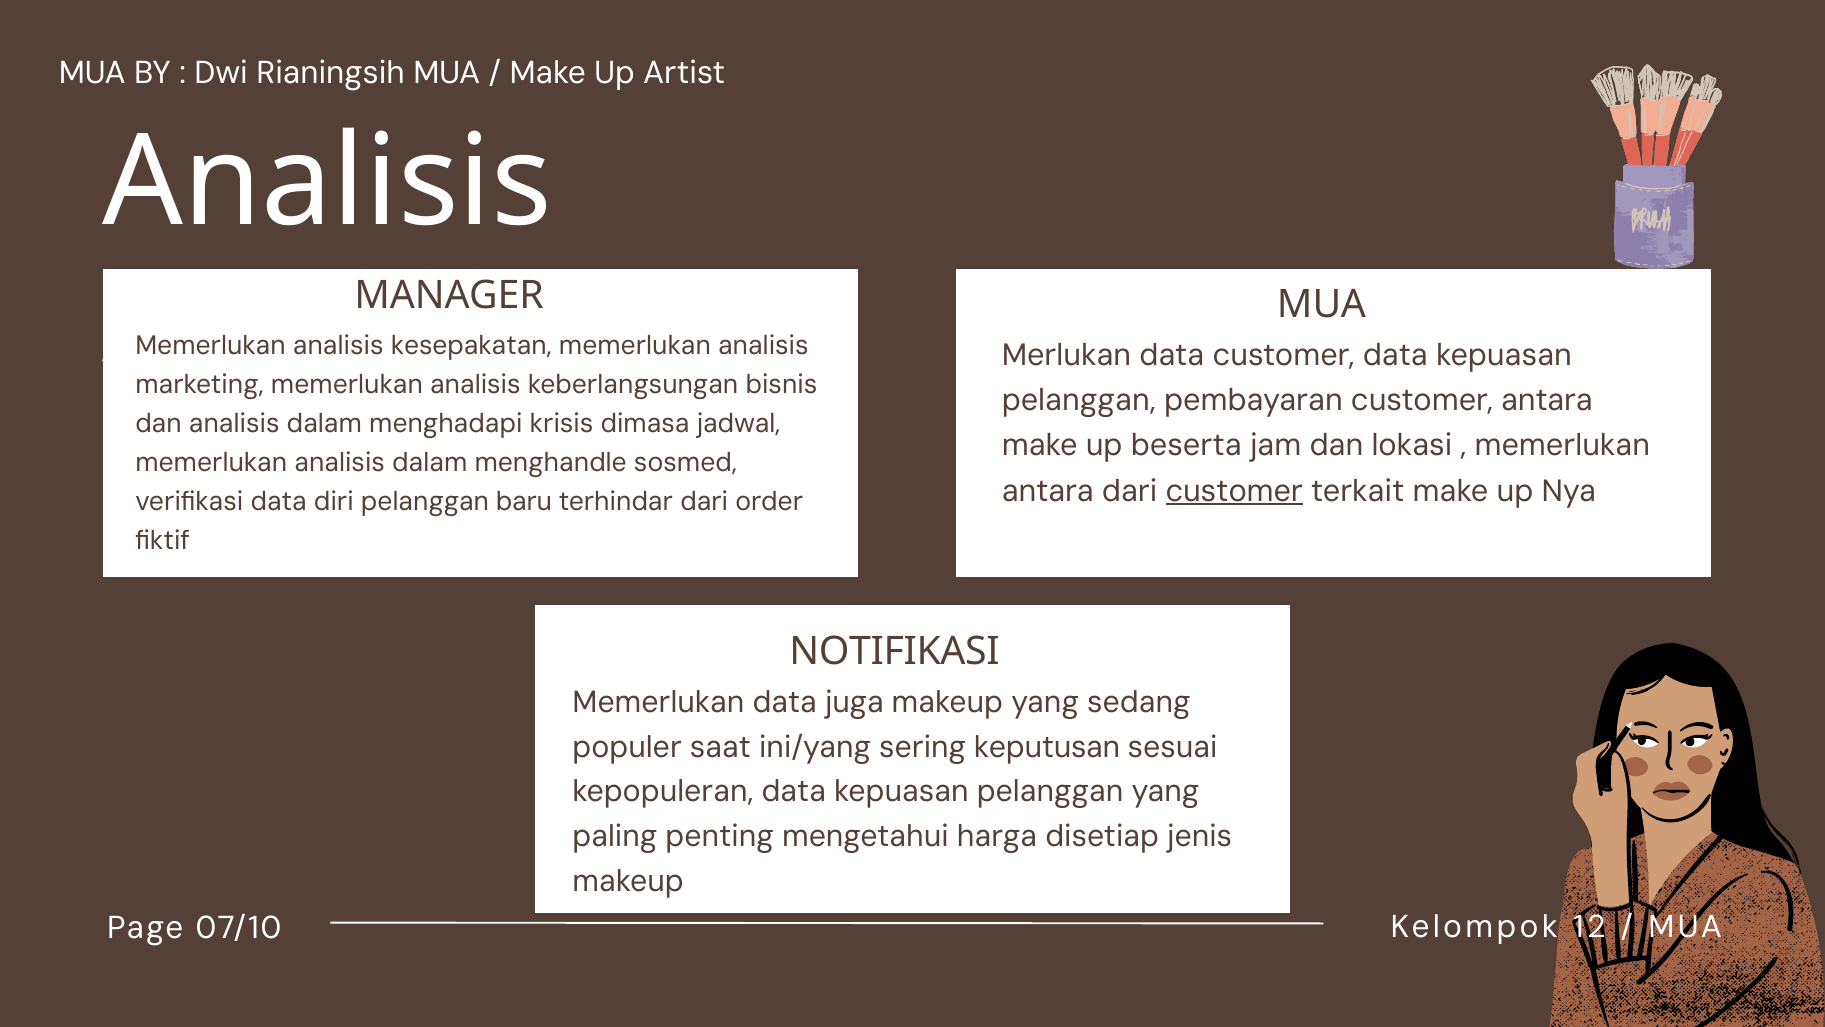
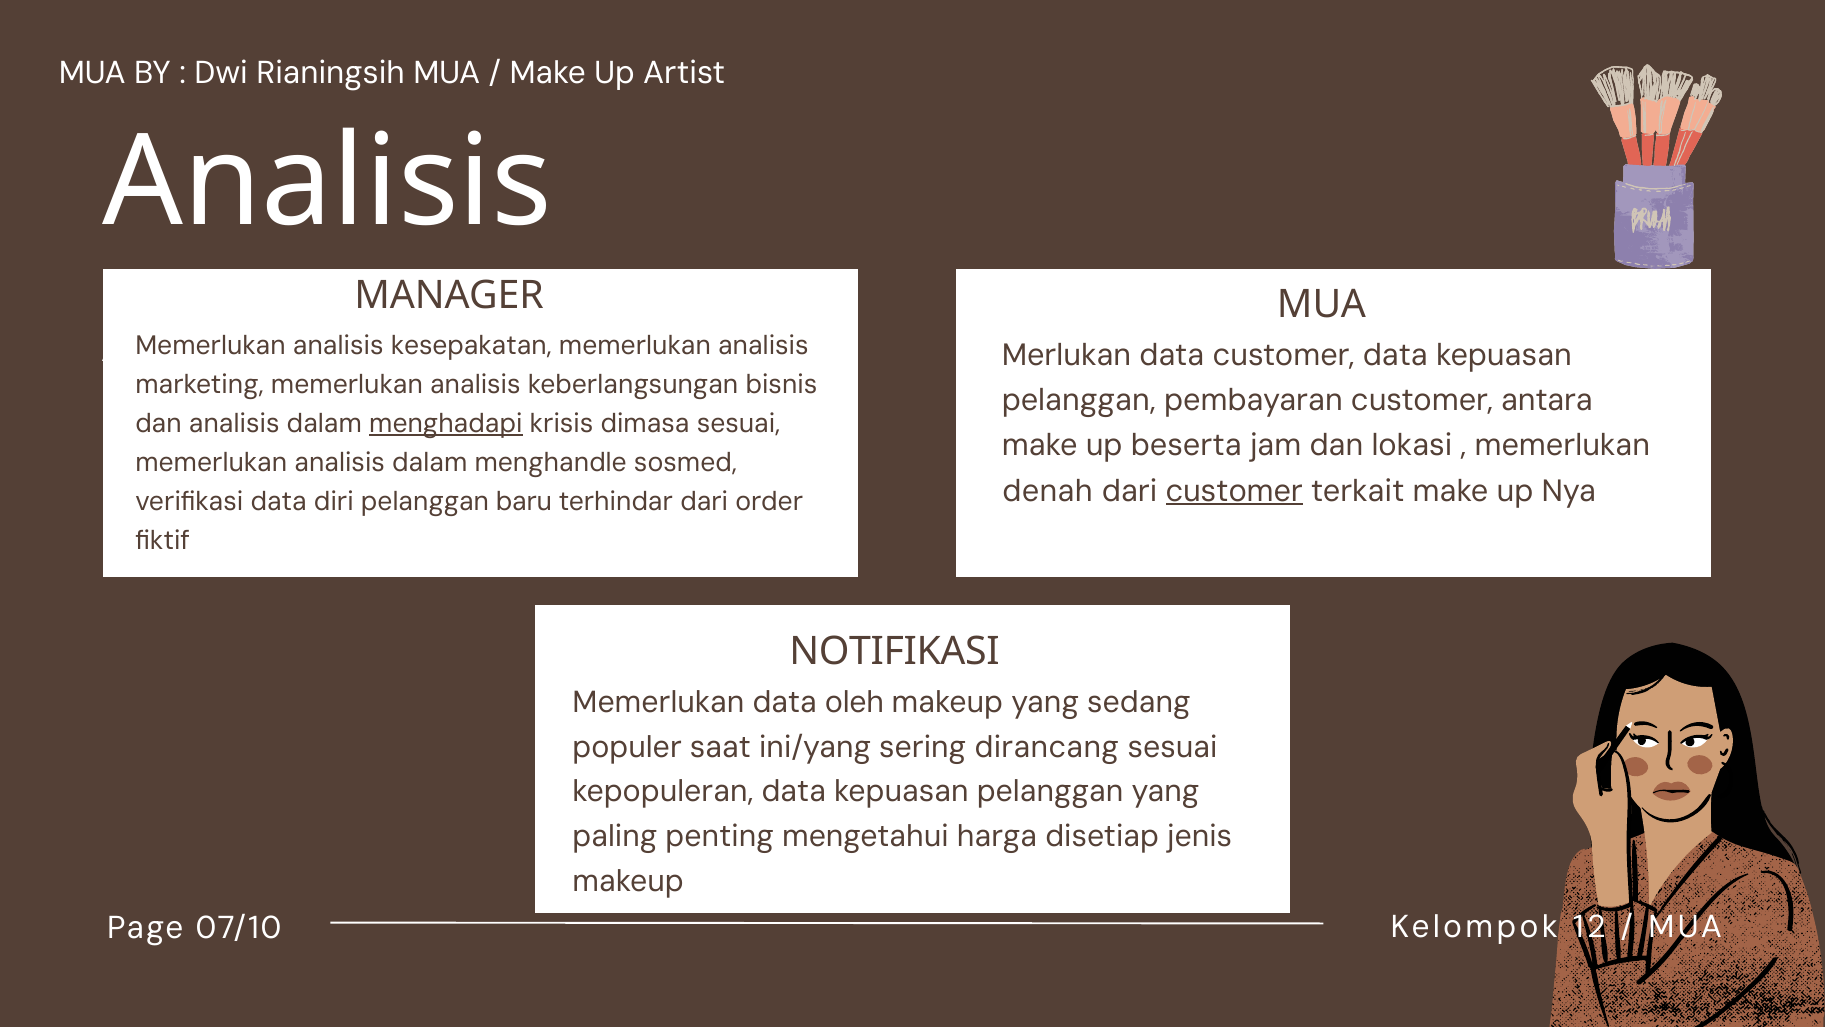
menghadapi underline: none -> present
dimasa jadwal: jadwal -> sesuai
antara at (1048, 491): antara -> denah
juga: juga -> oleh
keputusan: keputusan -> dirancang
